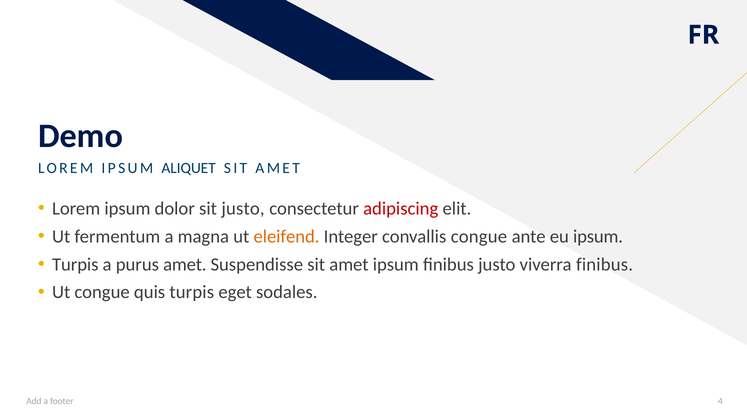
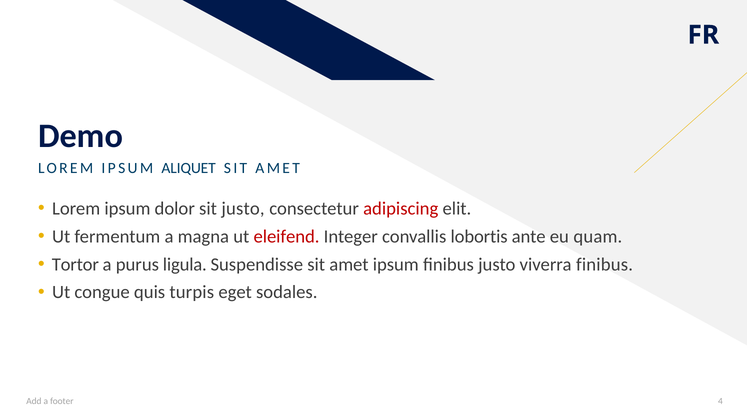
eleifend colour: orange -> red
convallis congue: congue -> lobortis
eu ipsum: ipsum -> quam
Turpis at (75, 264): Turpis -> Tortor
purus amet: amet -> ligula
